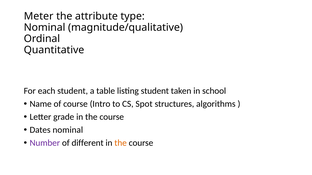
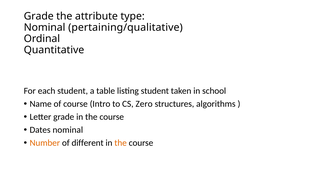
Meter at (39, 16): Meter -> Grade
magnitude/qualitative: magnitude/qualitative -> pertaining/qualitative
Spot: Spot -> Zero
Number colour: purple -> orange
